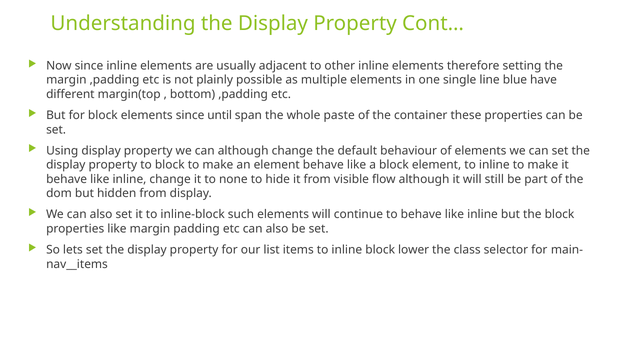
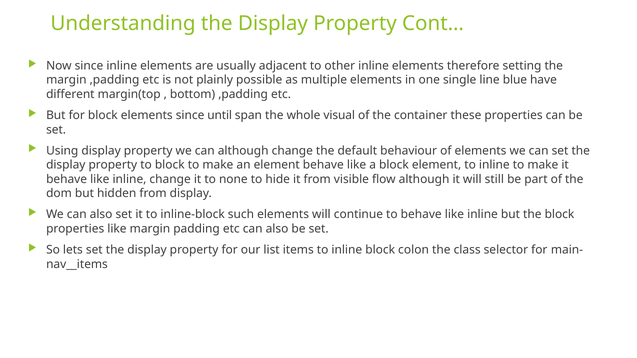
paste: paste -> visual
lower: lower -> colon
